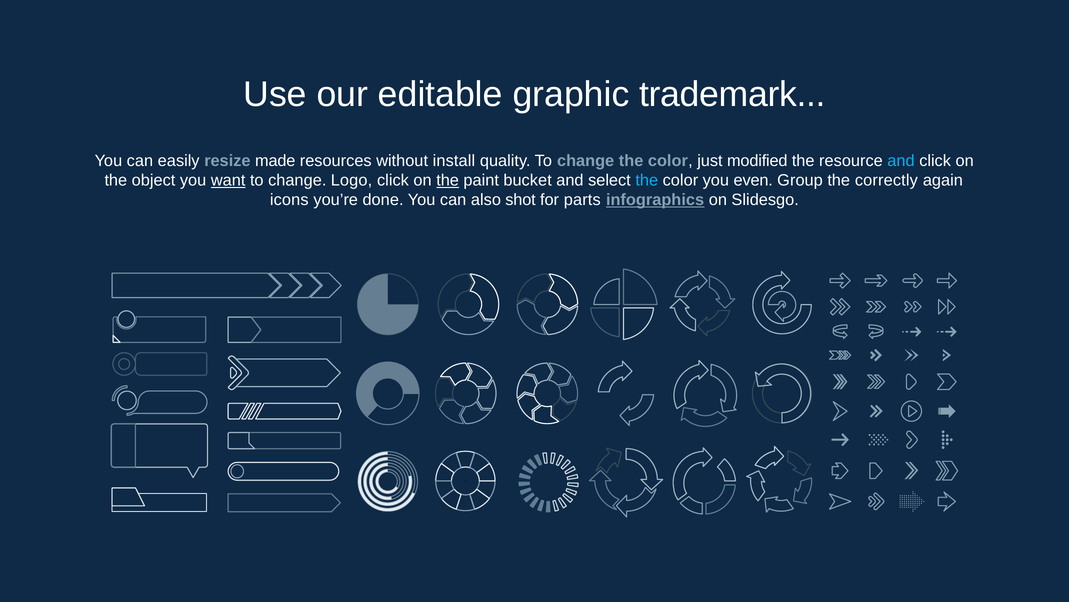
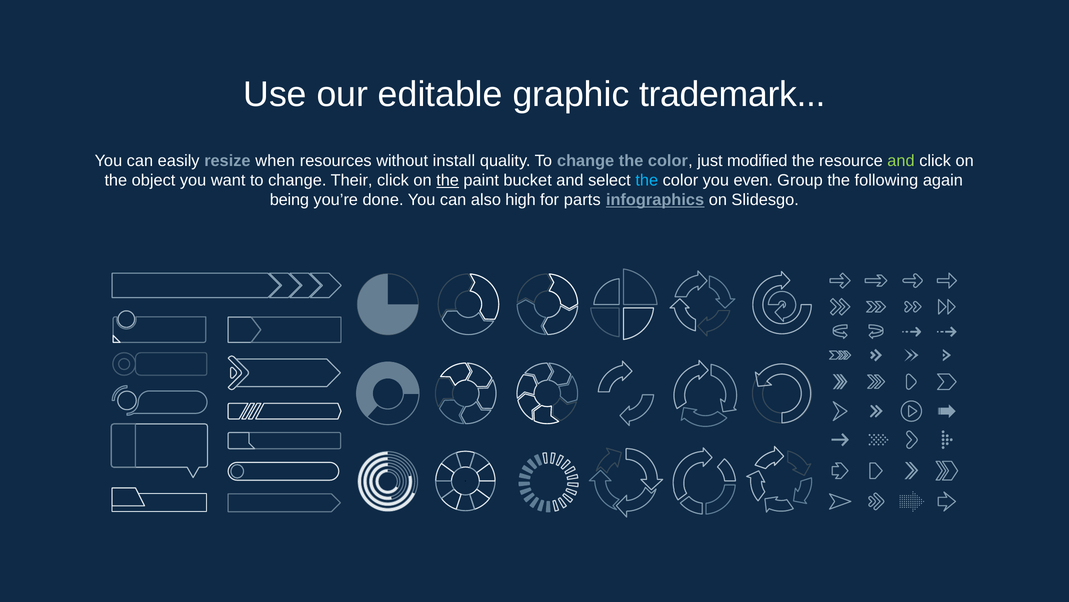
made: made -> when
and at (901, 160) colour: light blue -> light green
want underline: present -> none
Logo: Logo -> Their
correctly: correctly -> following
icons: icons -> being
shot: shot -> high
